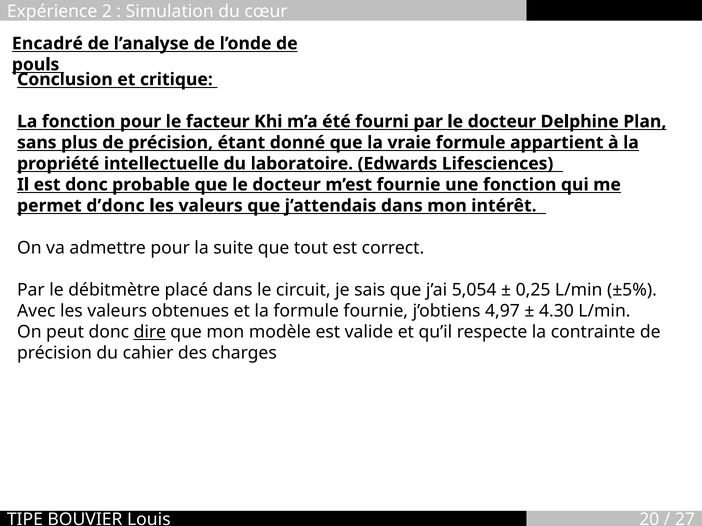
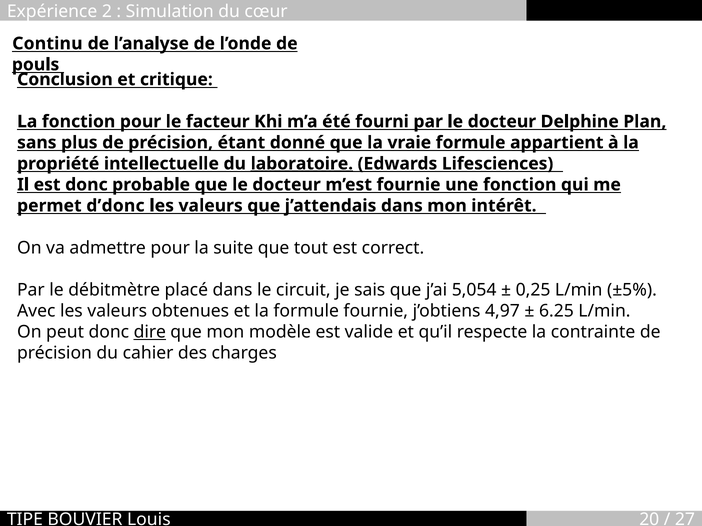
Encadré: Encadré -> Continu
laboratoire underline: none -> present
4.30: 4.30 -> 6.25
